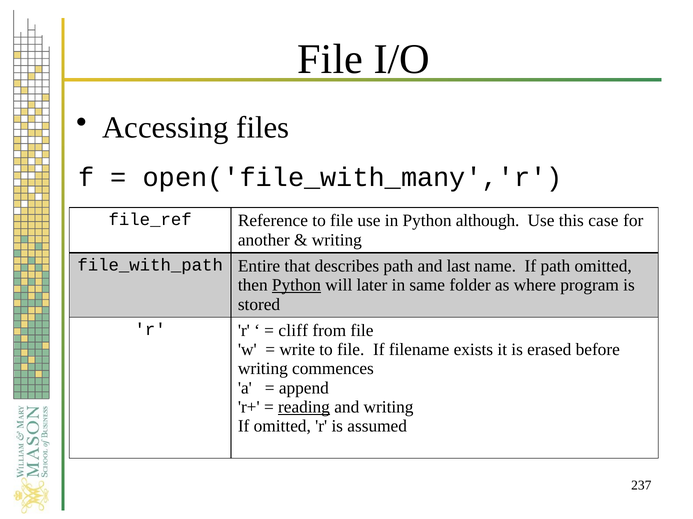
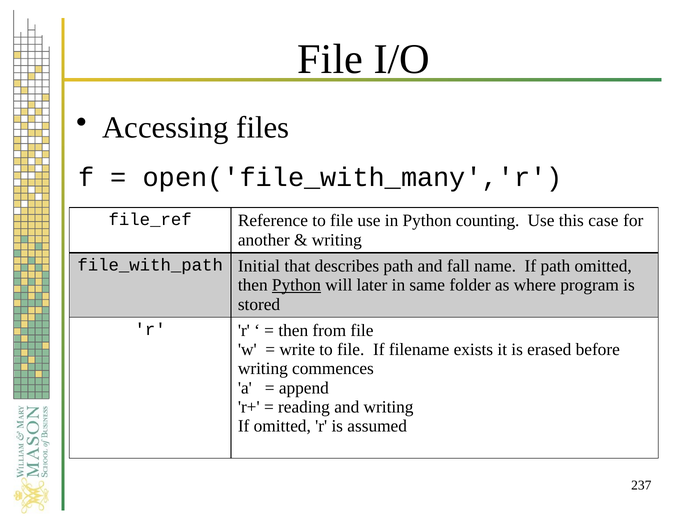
although: although -> counting
Entire: Entire -> Initial
last: last -> fall
cliff at (293, 331): cliff -> then
reading underline: present -> none
